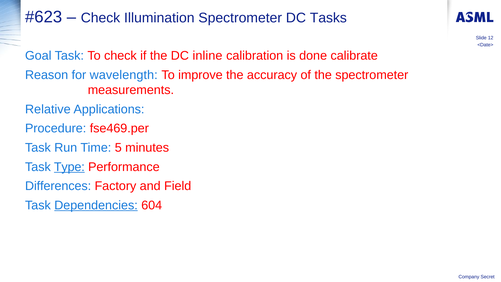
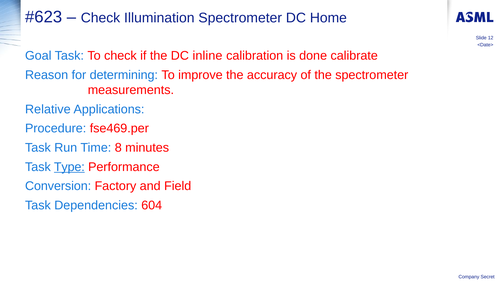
Tasks: Tasks -> Home
wavelength: wavelength -> determining
5: 5 -> 8
Differences: Differences -> Conversion
Dependencies underline: present -> none
